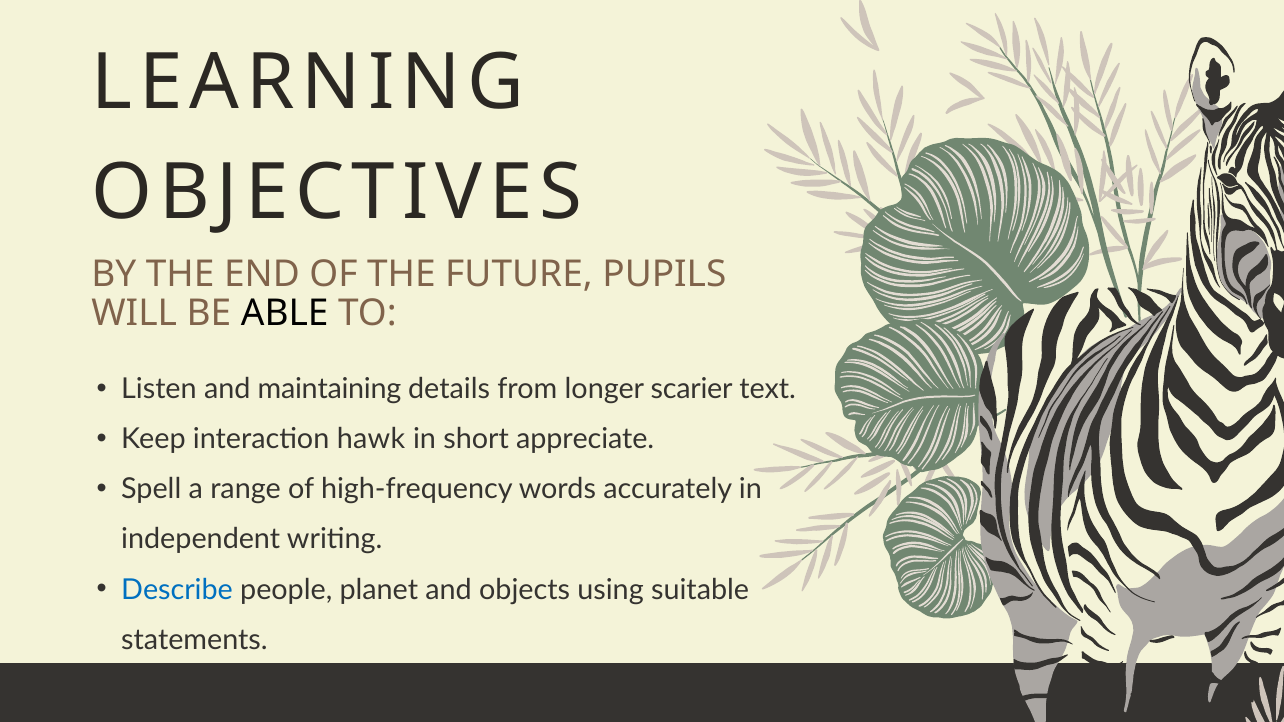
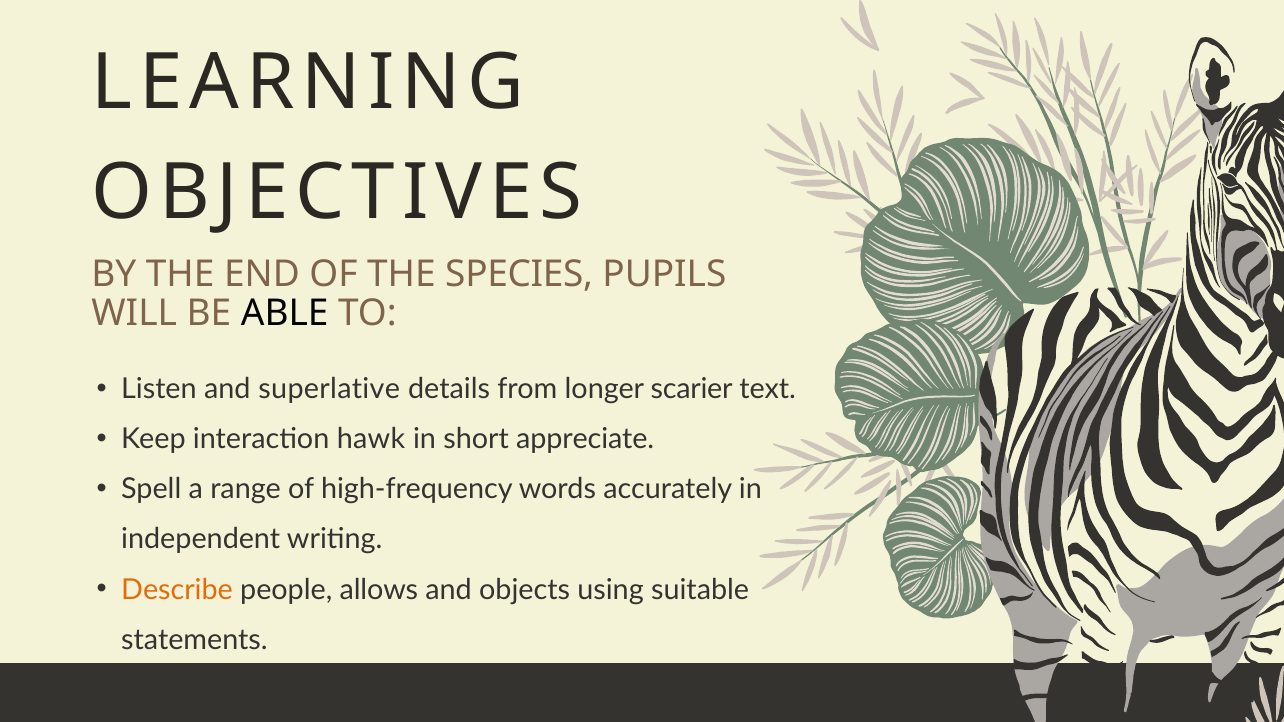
FUTURE: FUTURE -> SPECIES
maintaining: maintaining -> superlative
Describe colour: blue -> orange
planet: planet -> allows
